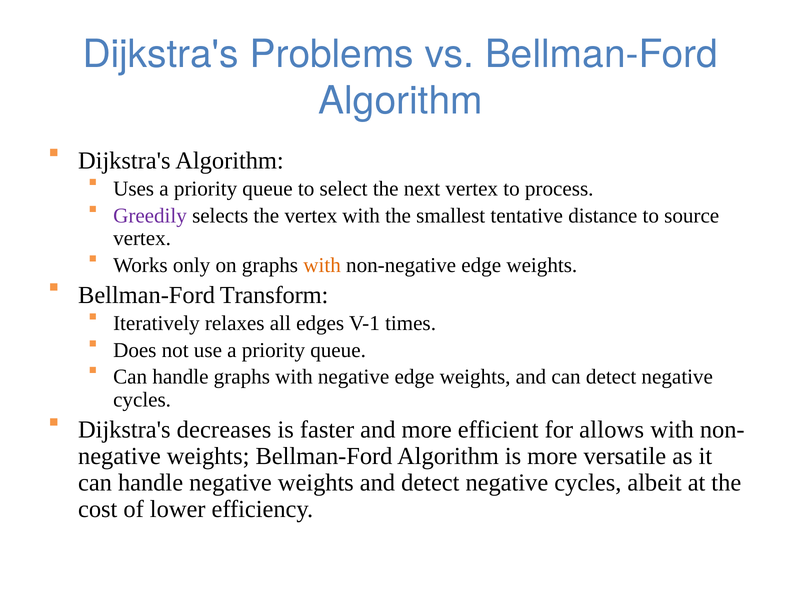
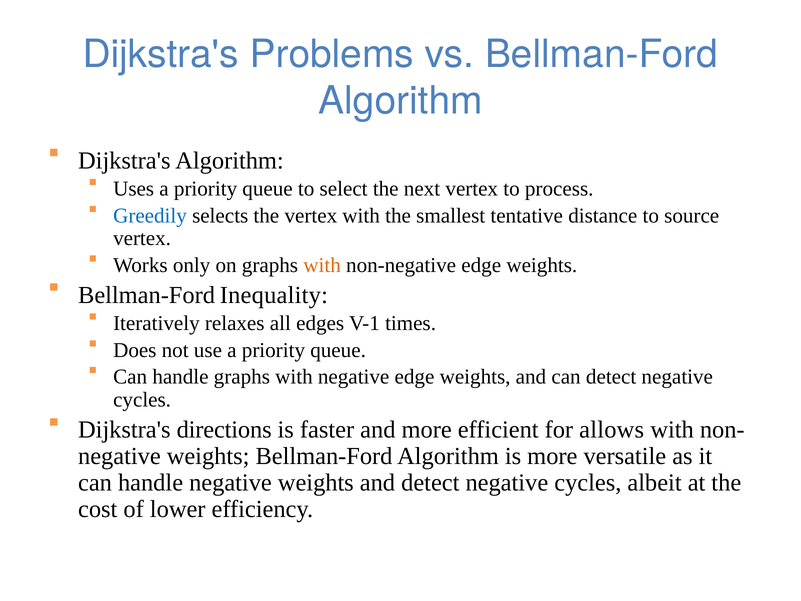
Greedily colour: purple -> blue
Transform: Transform -> Inequality
decreases: decreases -> directions
